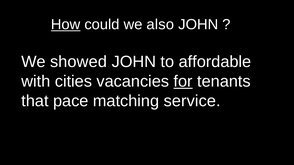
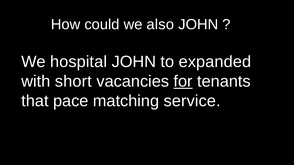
How underline: present -> none
showed: showed -> hospital
affordable: affordable -> expanded
cities: cities -> short
